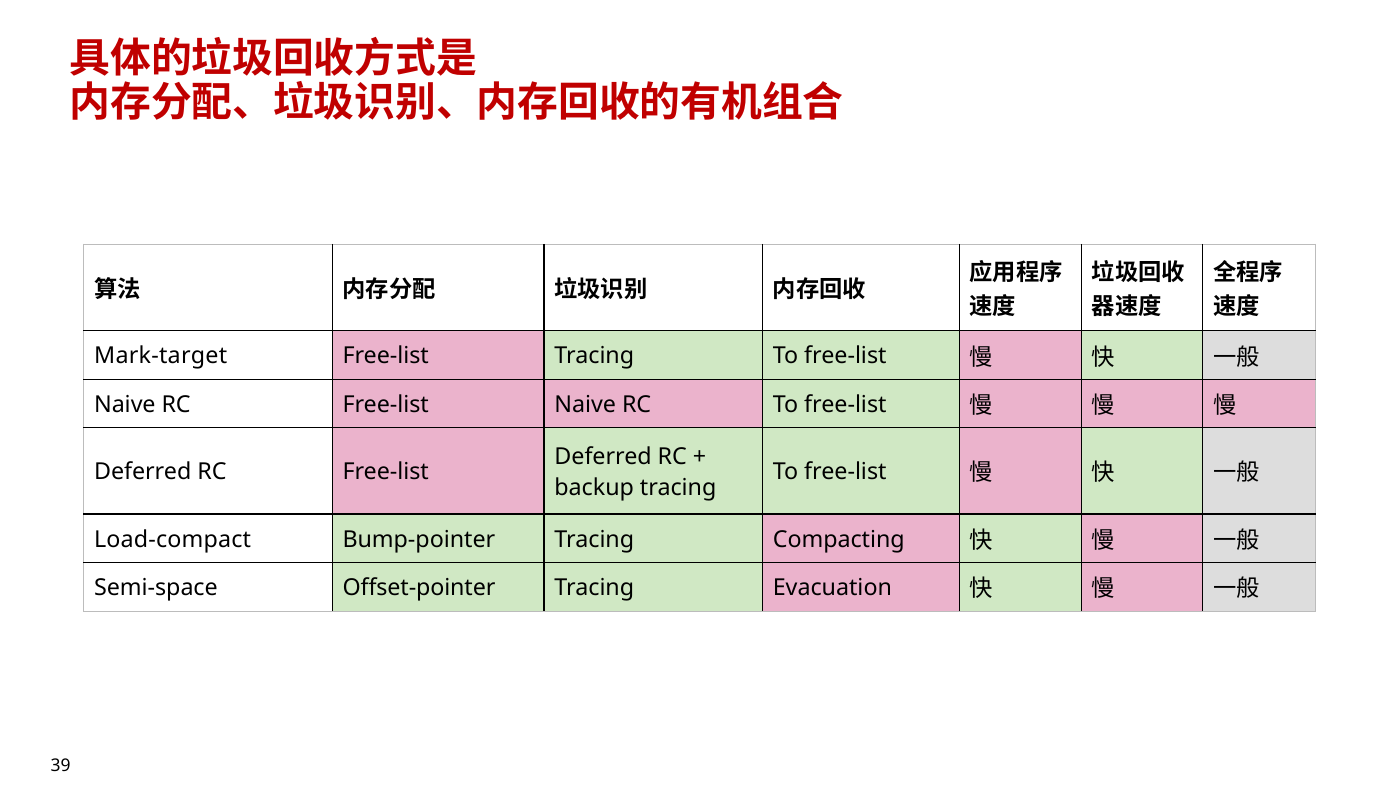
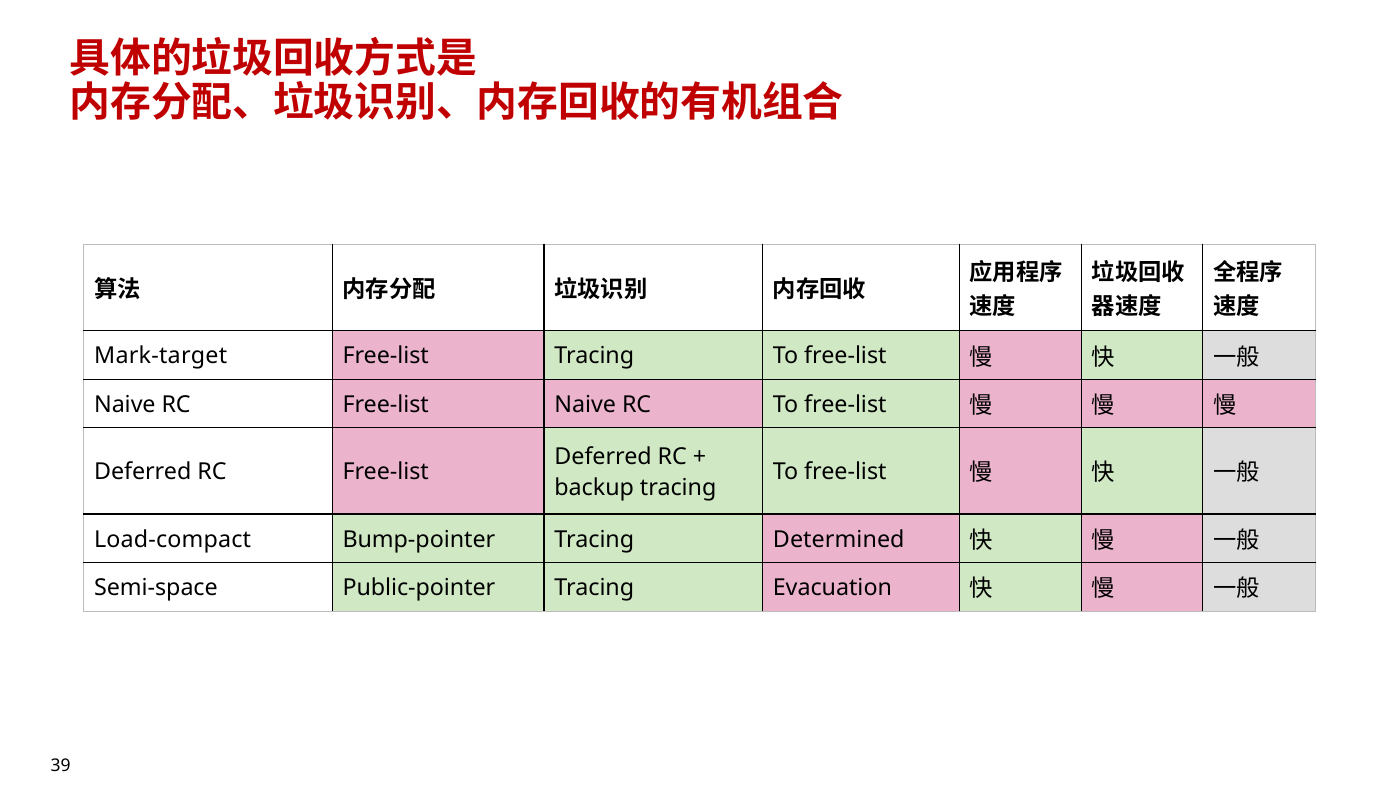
Compacting: Compacting -> Determined
Offset-pointer: Offset-pointer -> Public-pointer
